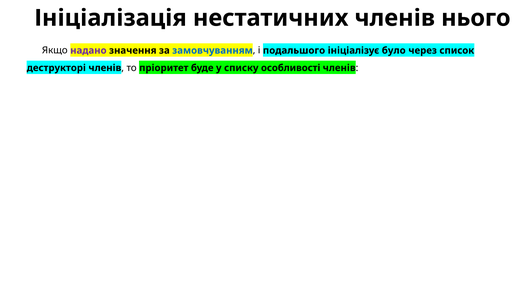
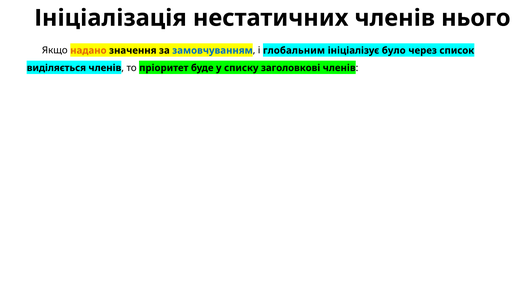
надано colour: purple -> orange
подальшого: подальшого -> глобальним
деструкторі: деструкторі -> виділяється
особливості: особливості -> заголовкові
